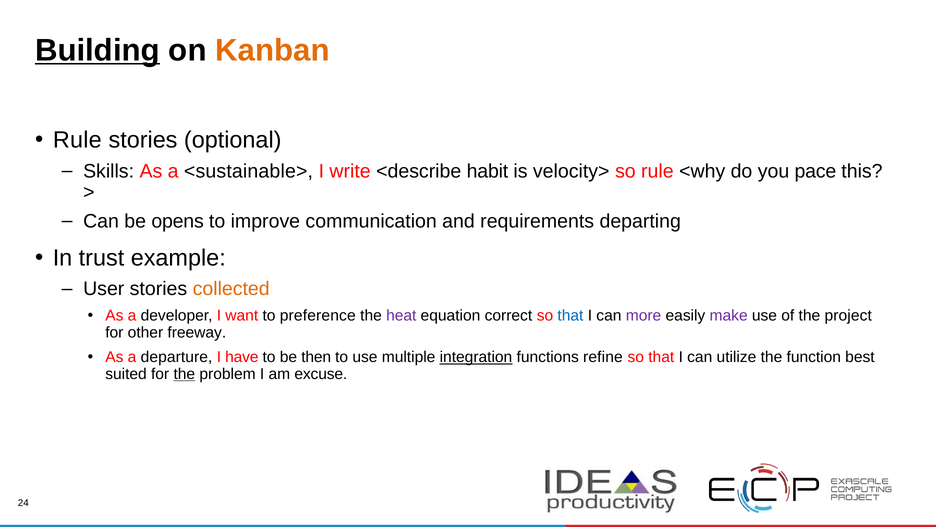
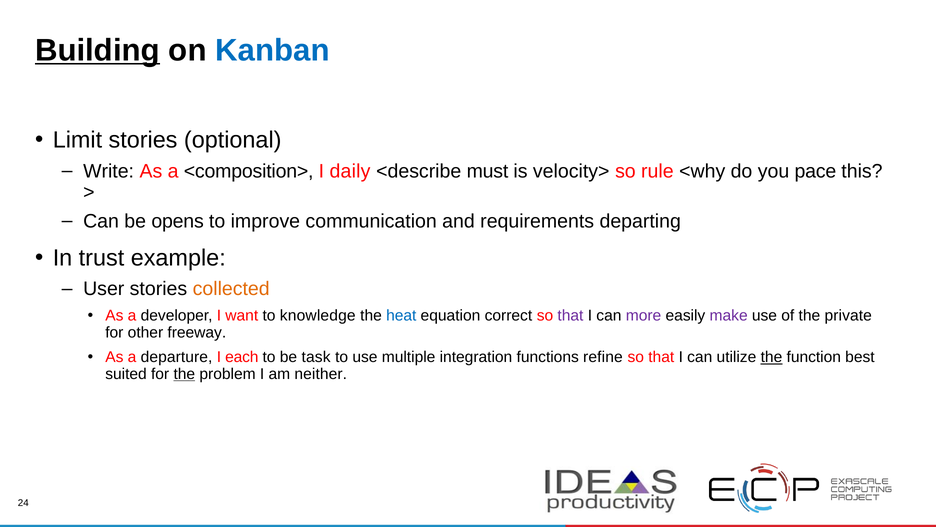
Kanban colour: orange -> blue
Rule at (77, 140): Rule -> Limit
Skills: Skills -> Write
<sustainable>: <sustainable> -> <composition>
write: write -> daily
habit: habit -> must
preference: preference -> knowledge
heat colour: purple -> blue
that at (570, 316) colour: blue -> purple
project: project -> private
have: have -> each
then: then -> task
integration underline: present -> none
the at (771, 357) underline: none -> present
excuse: excuse -> neither
